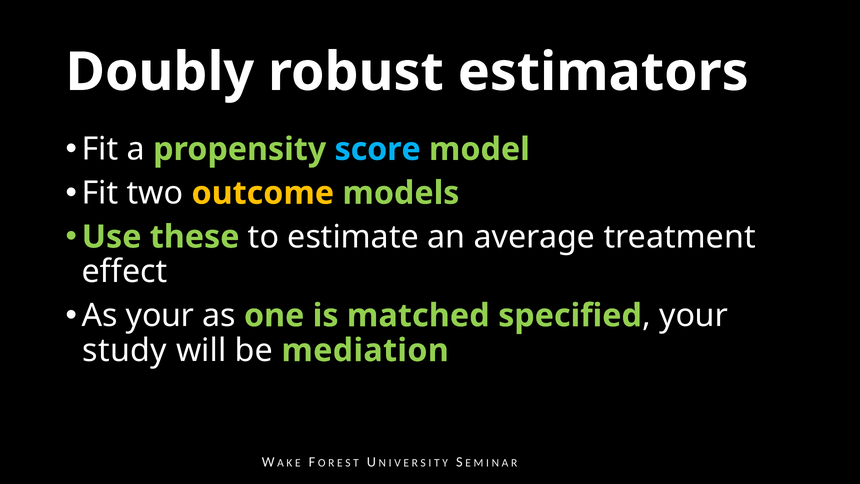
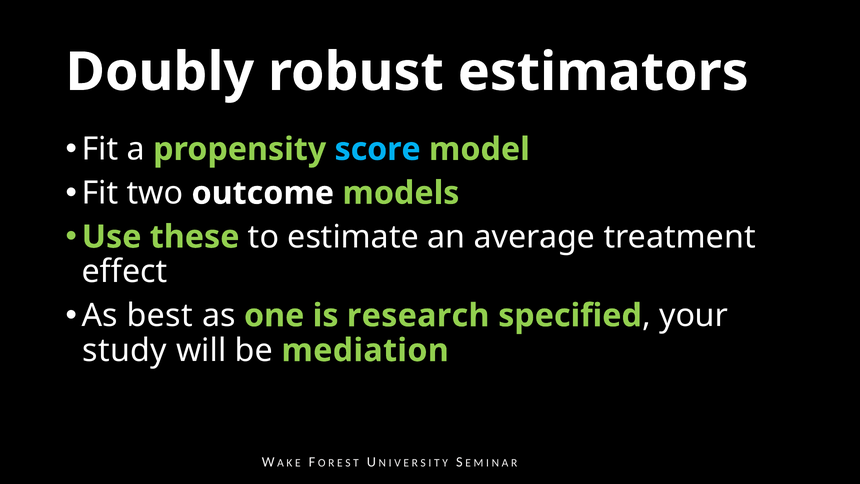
outcome colour: yellow -> white
As your: your -> best
matched: matched -> research
